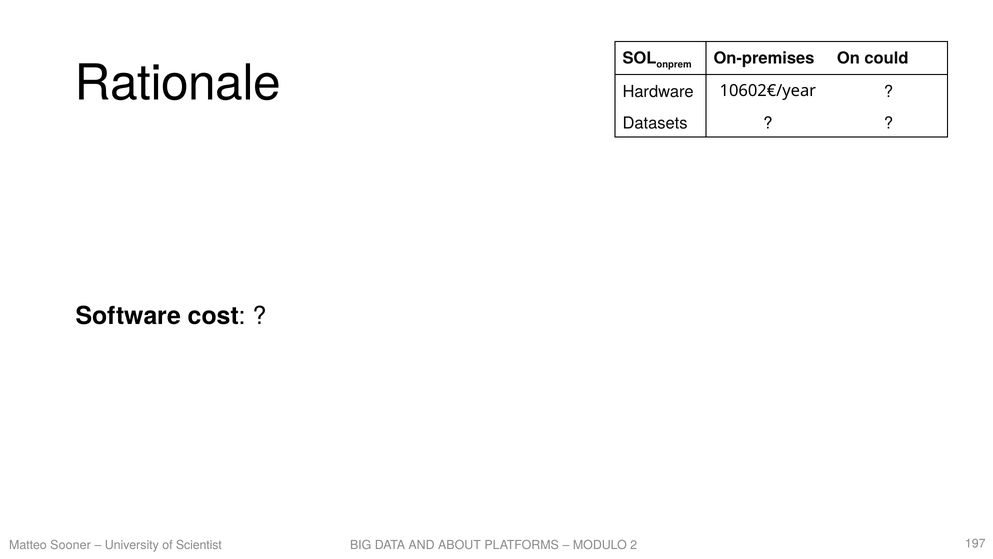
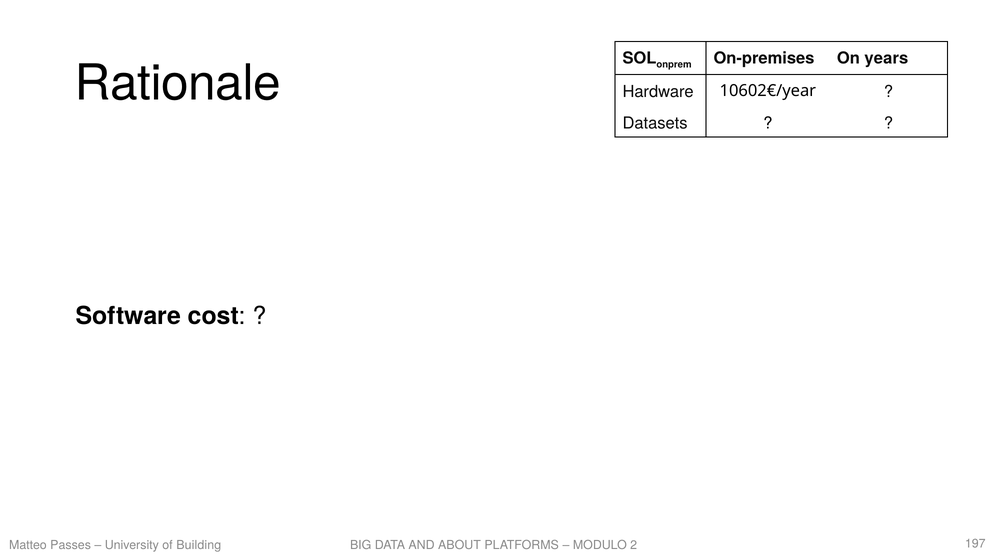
could: could -> years
Sooner: Sooner -> Passes
Scientist: Scientist -> Building
